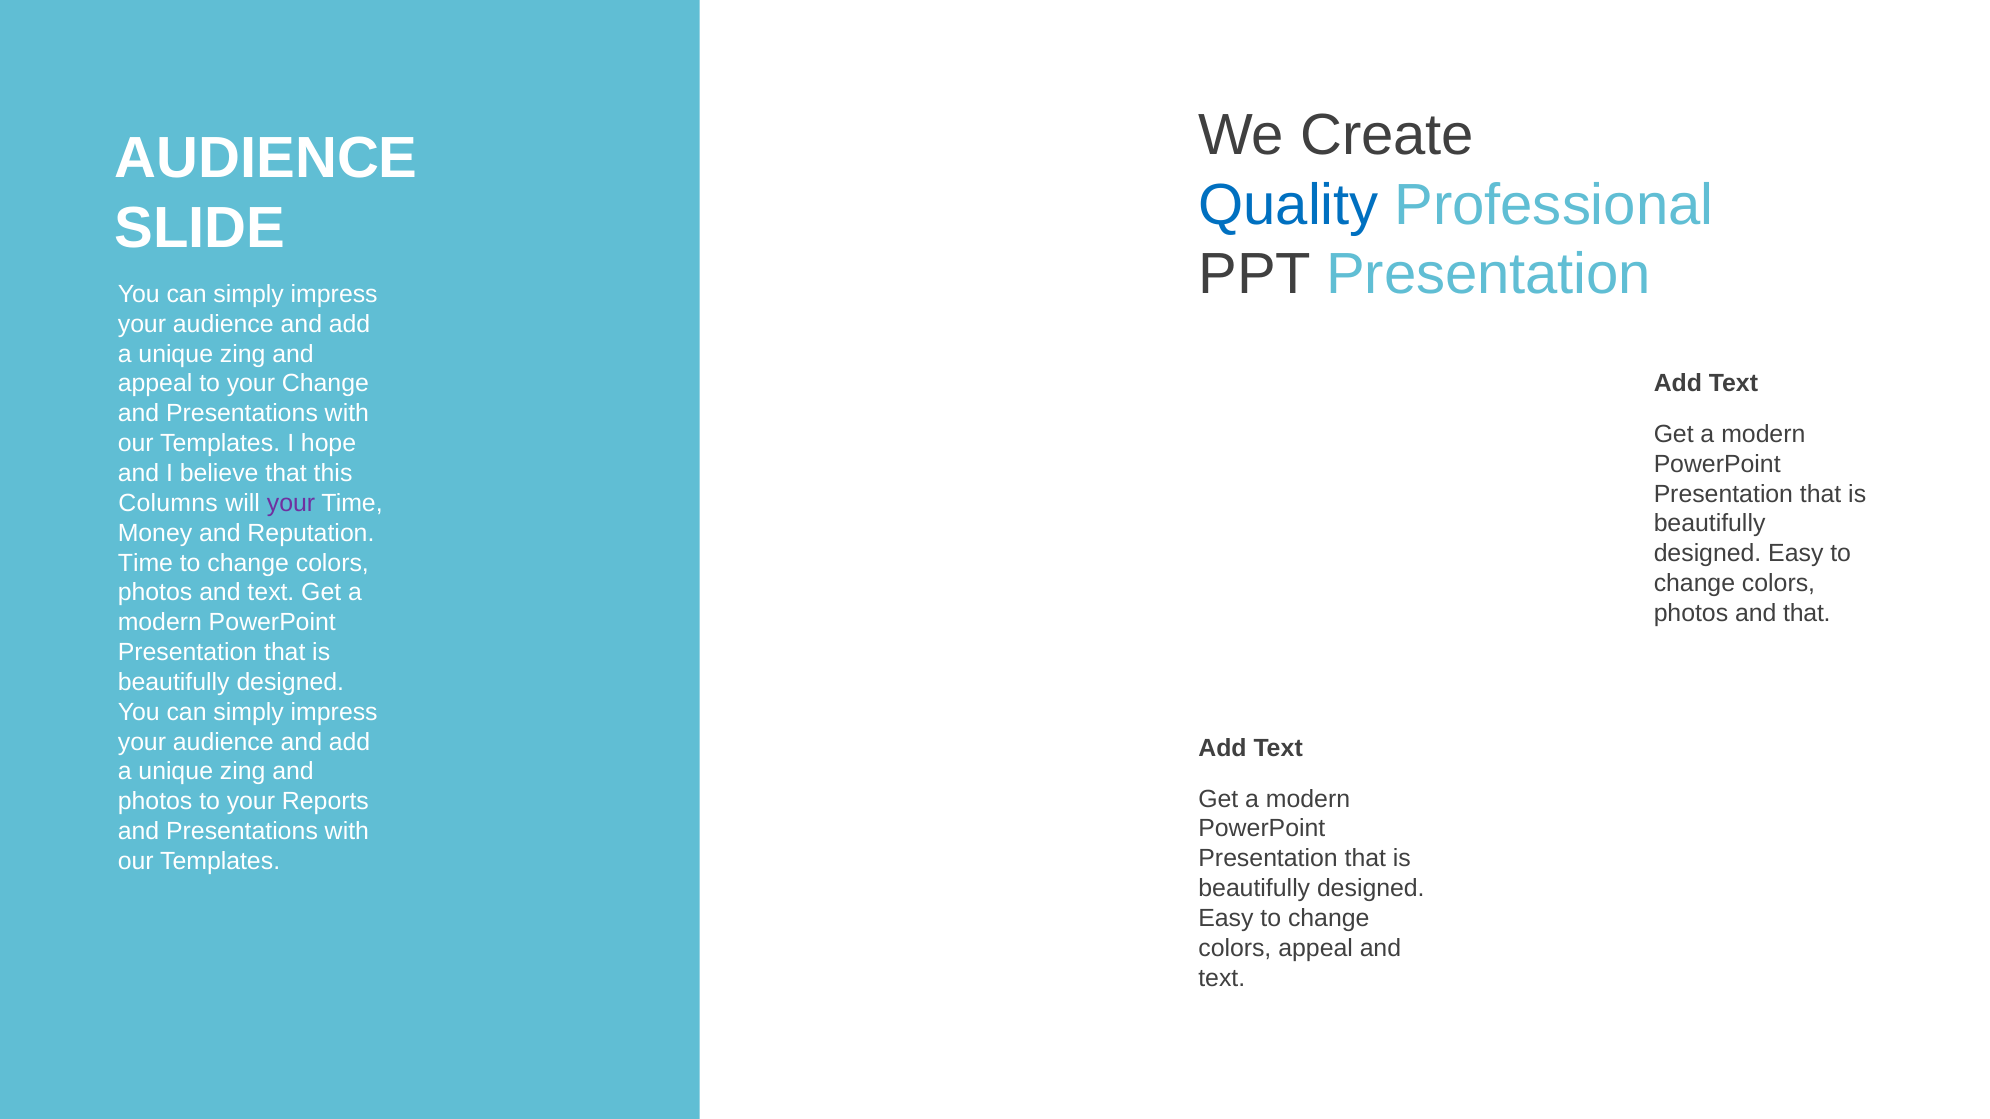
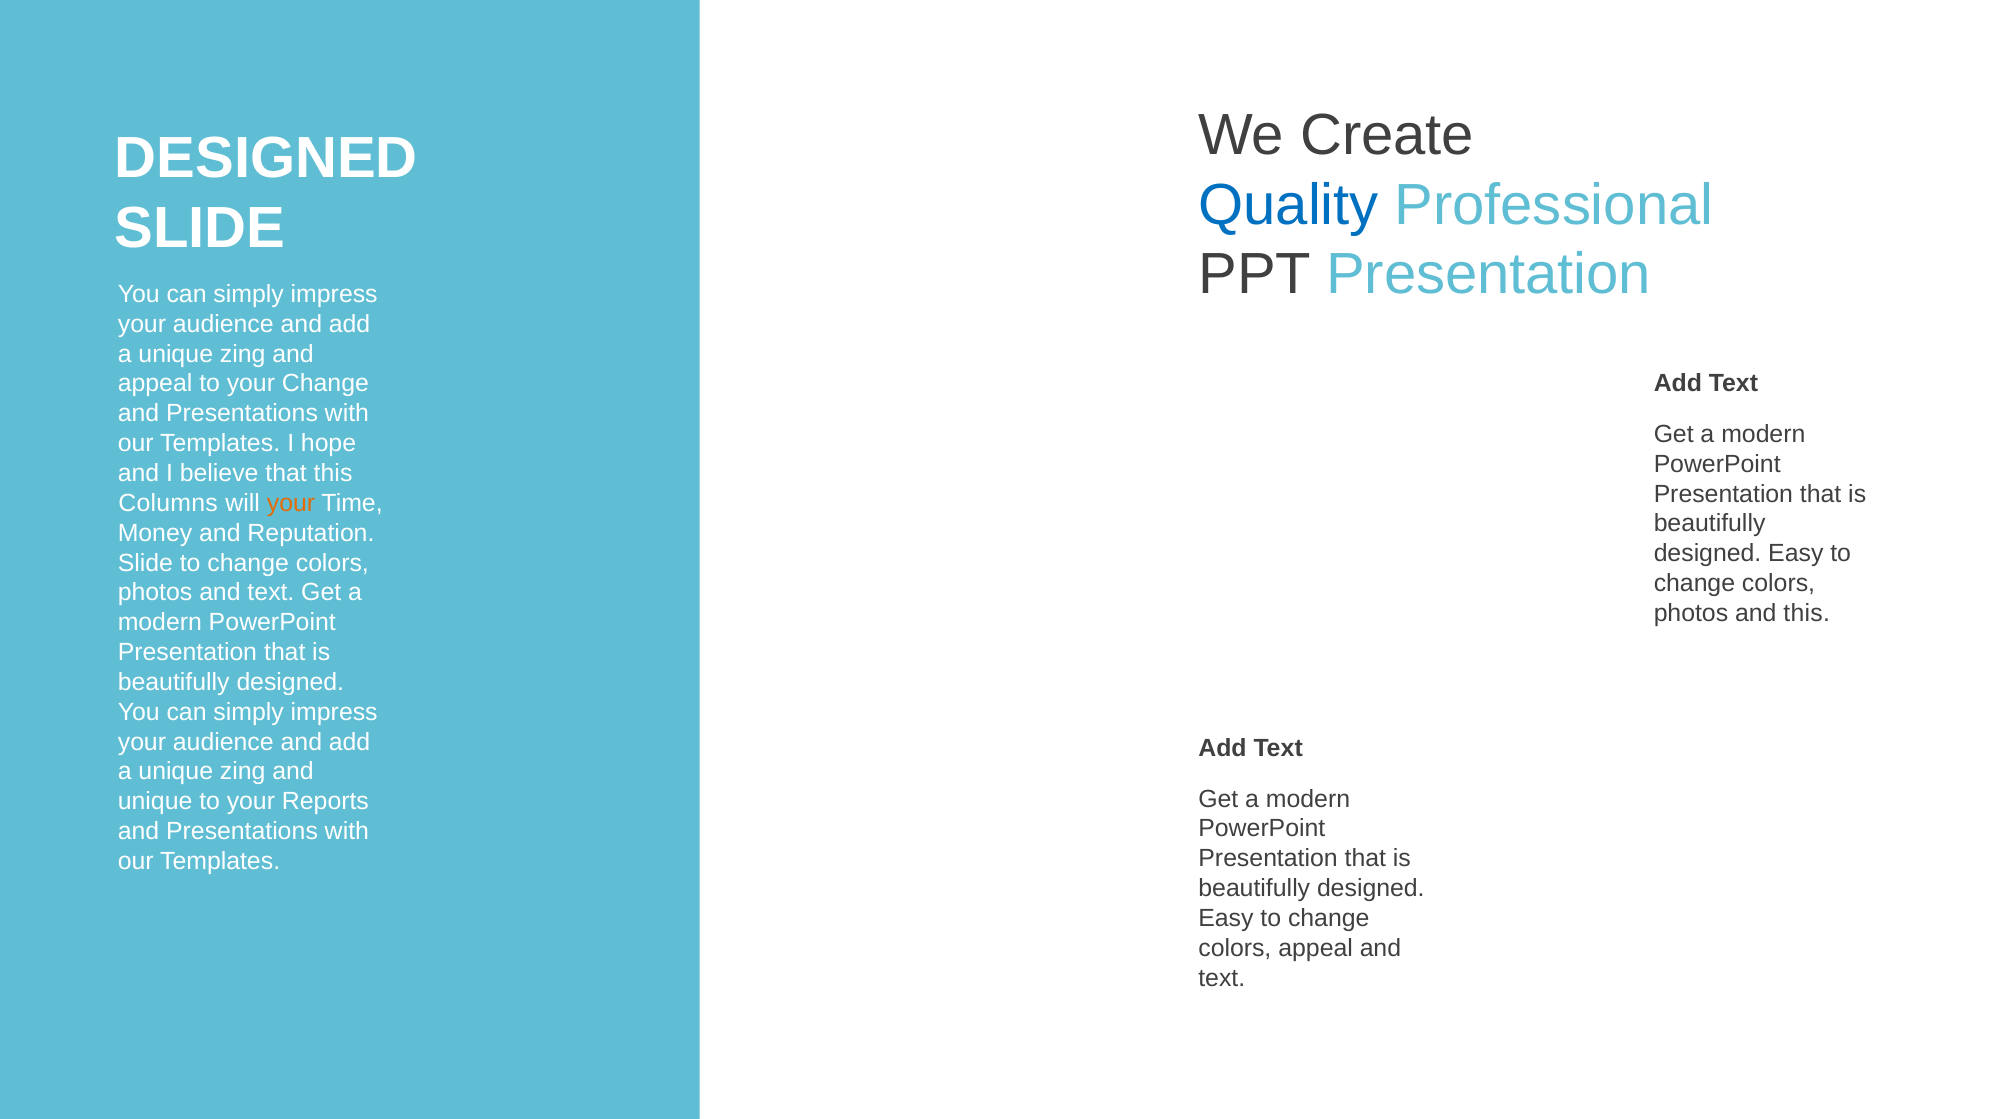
AUDIENCE at (266, 158): AUDIENCE -> DESIGNED
your at (291, 503) colour: purple -> orange
Time at (145, 563): Time -> Slide
and that: that -> this
photos at (155, 802): photos -> unique
